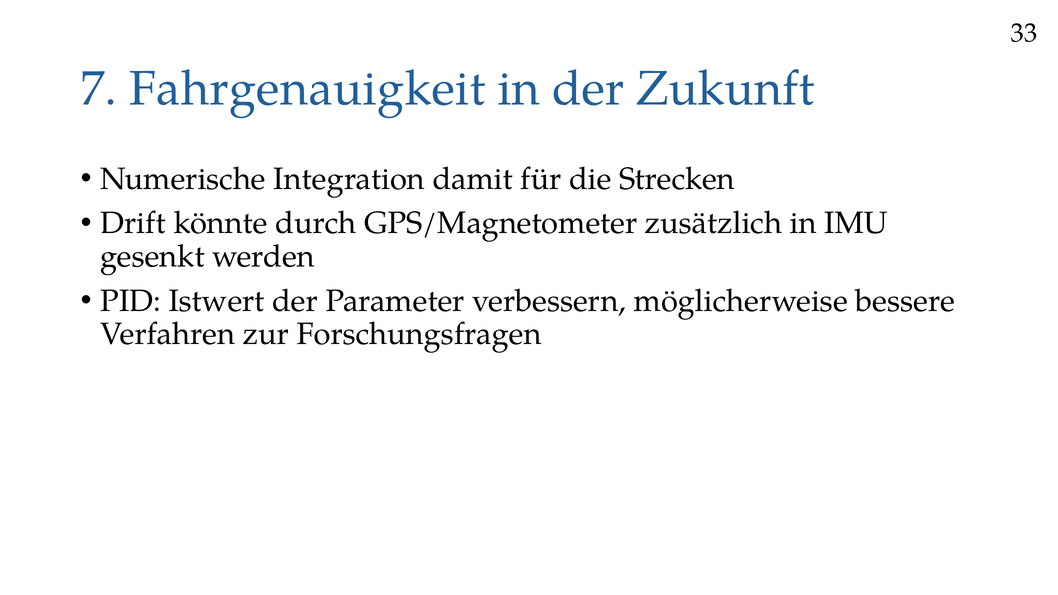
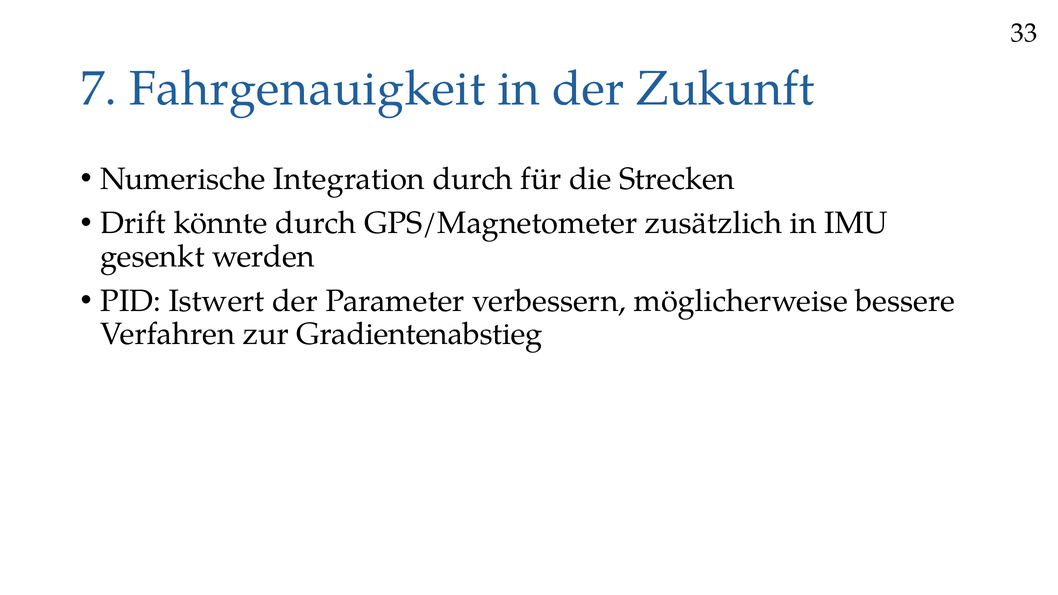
Integration damit: damit -> durch
Forschungsfragen: Forschungsfragen -> Gradientenabstieg
